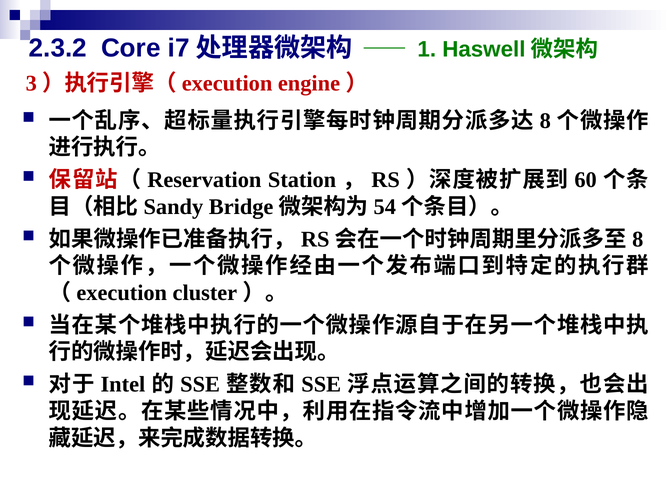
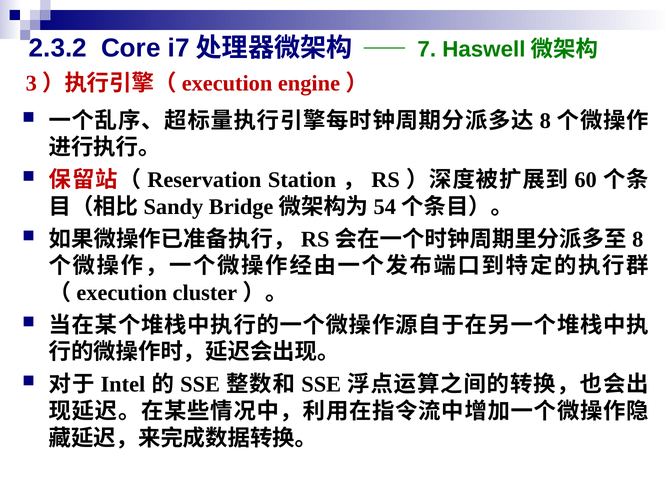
1: 1 -> 7
